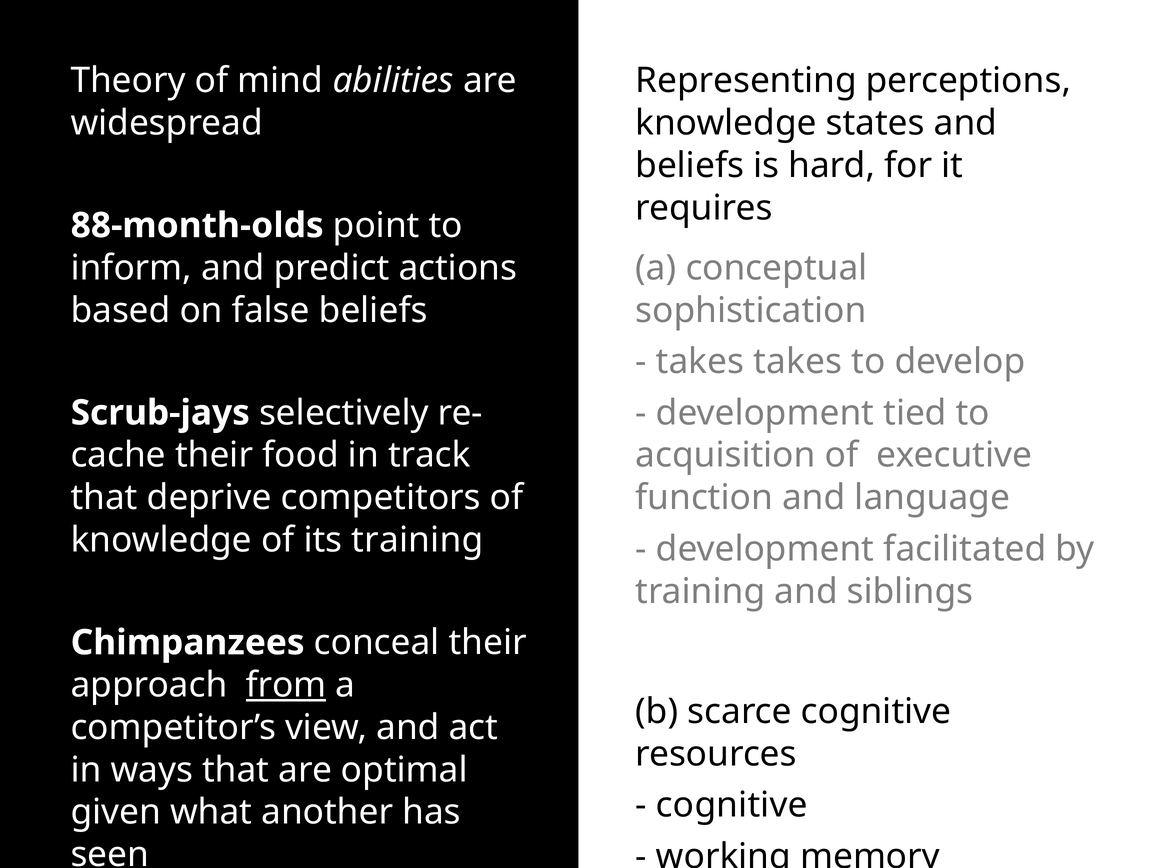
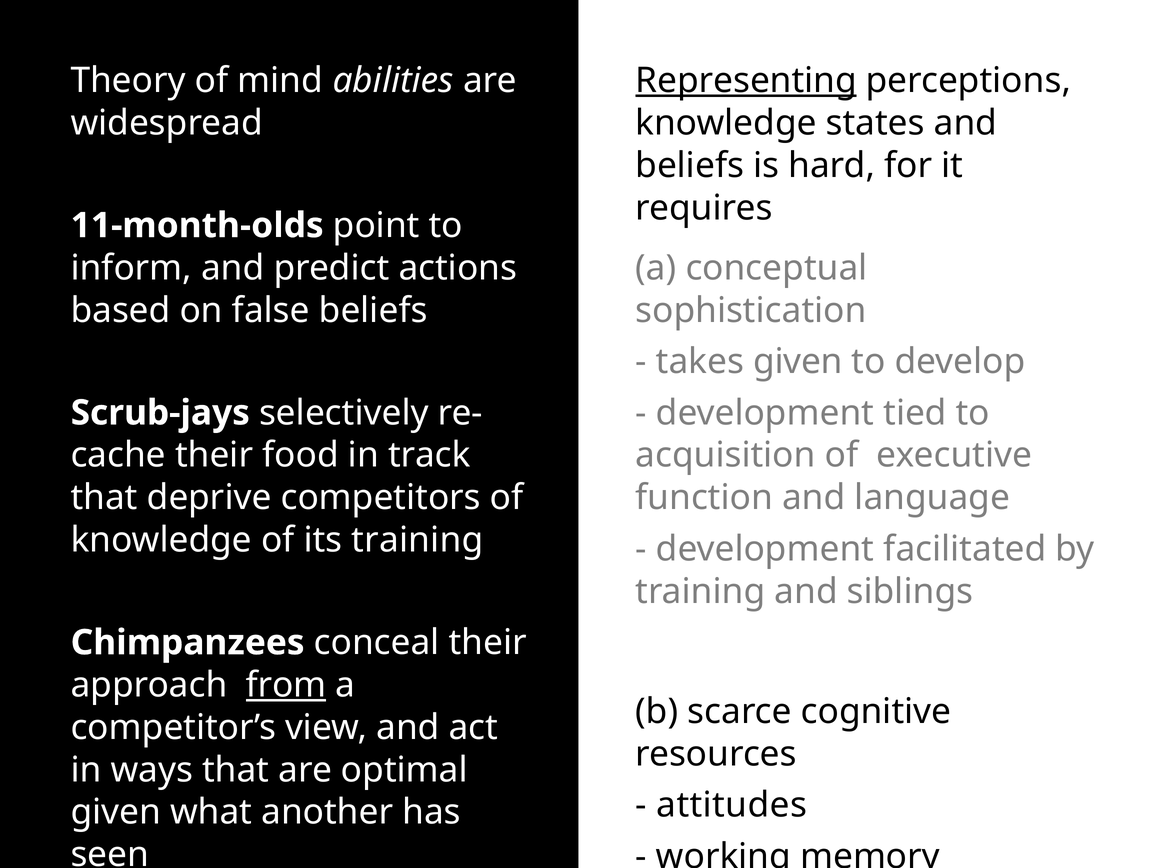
Representing underline: none -> present
88-month-olds: 88-month-olds -> 11-month-olds
takes takes: takes -> given
cognitive at (732, 805): cognitive -> attitudes
